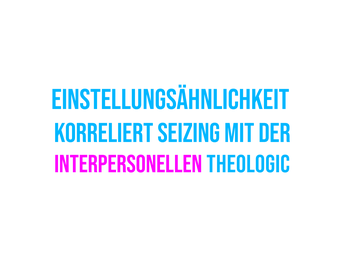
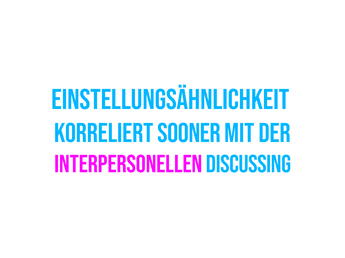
seizing: seizing -> sooner
Theologic: Theologic -> Discussing
